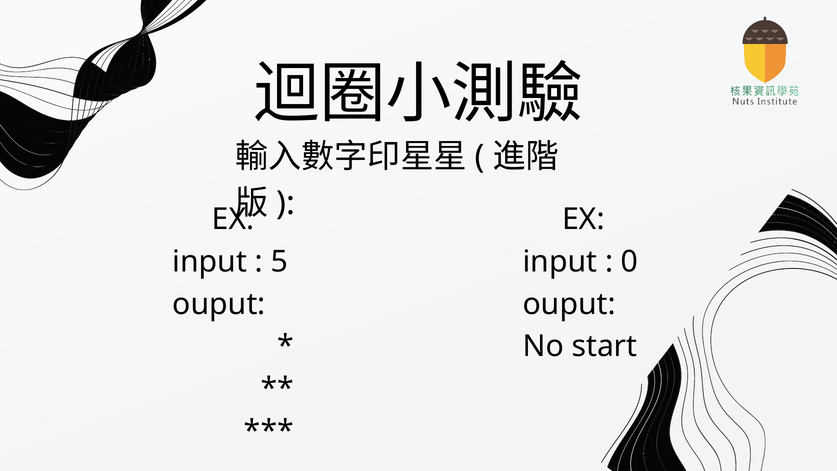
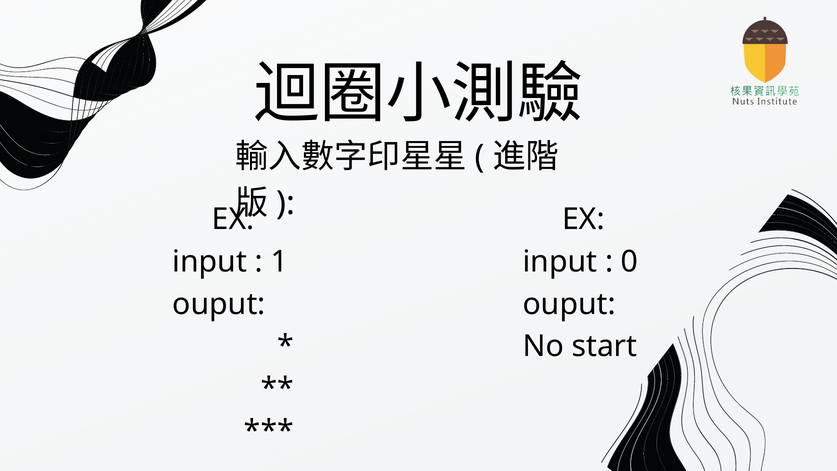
5: 5 -> 1
